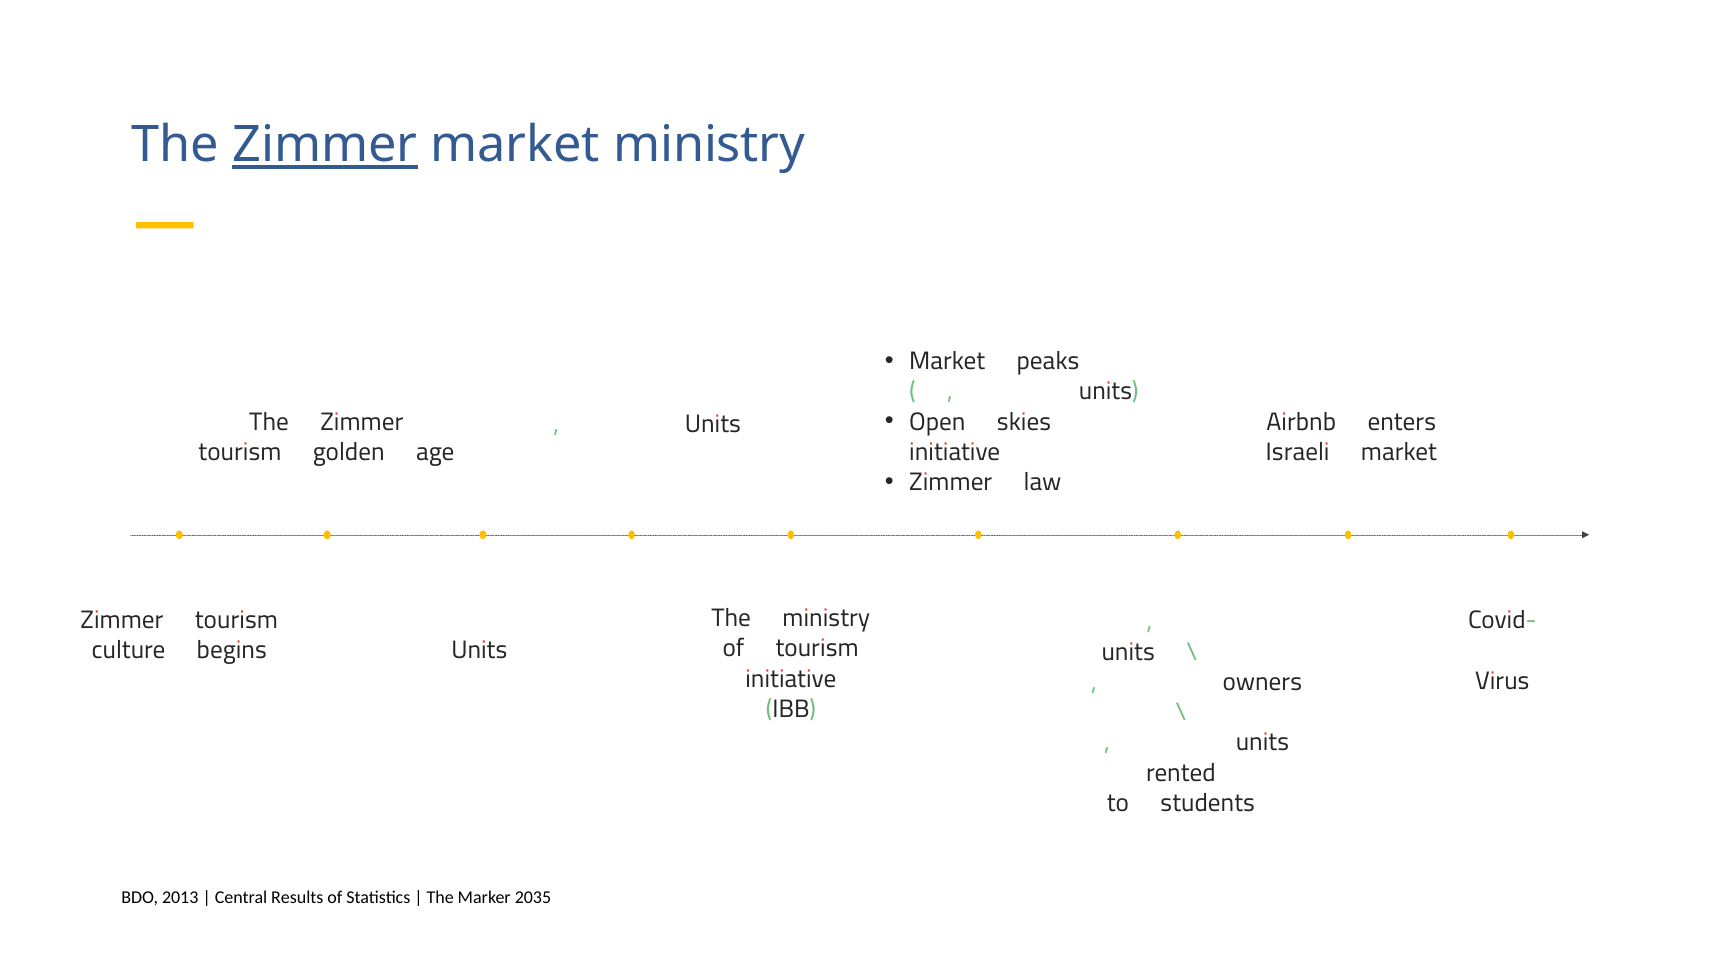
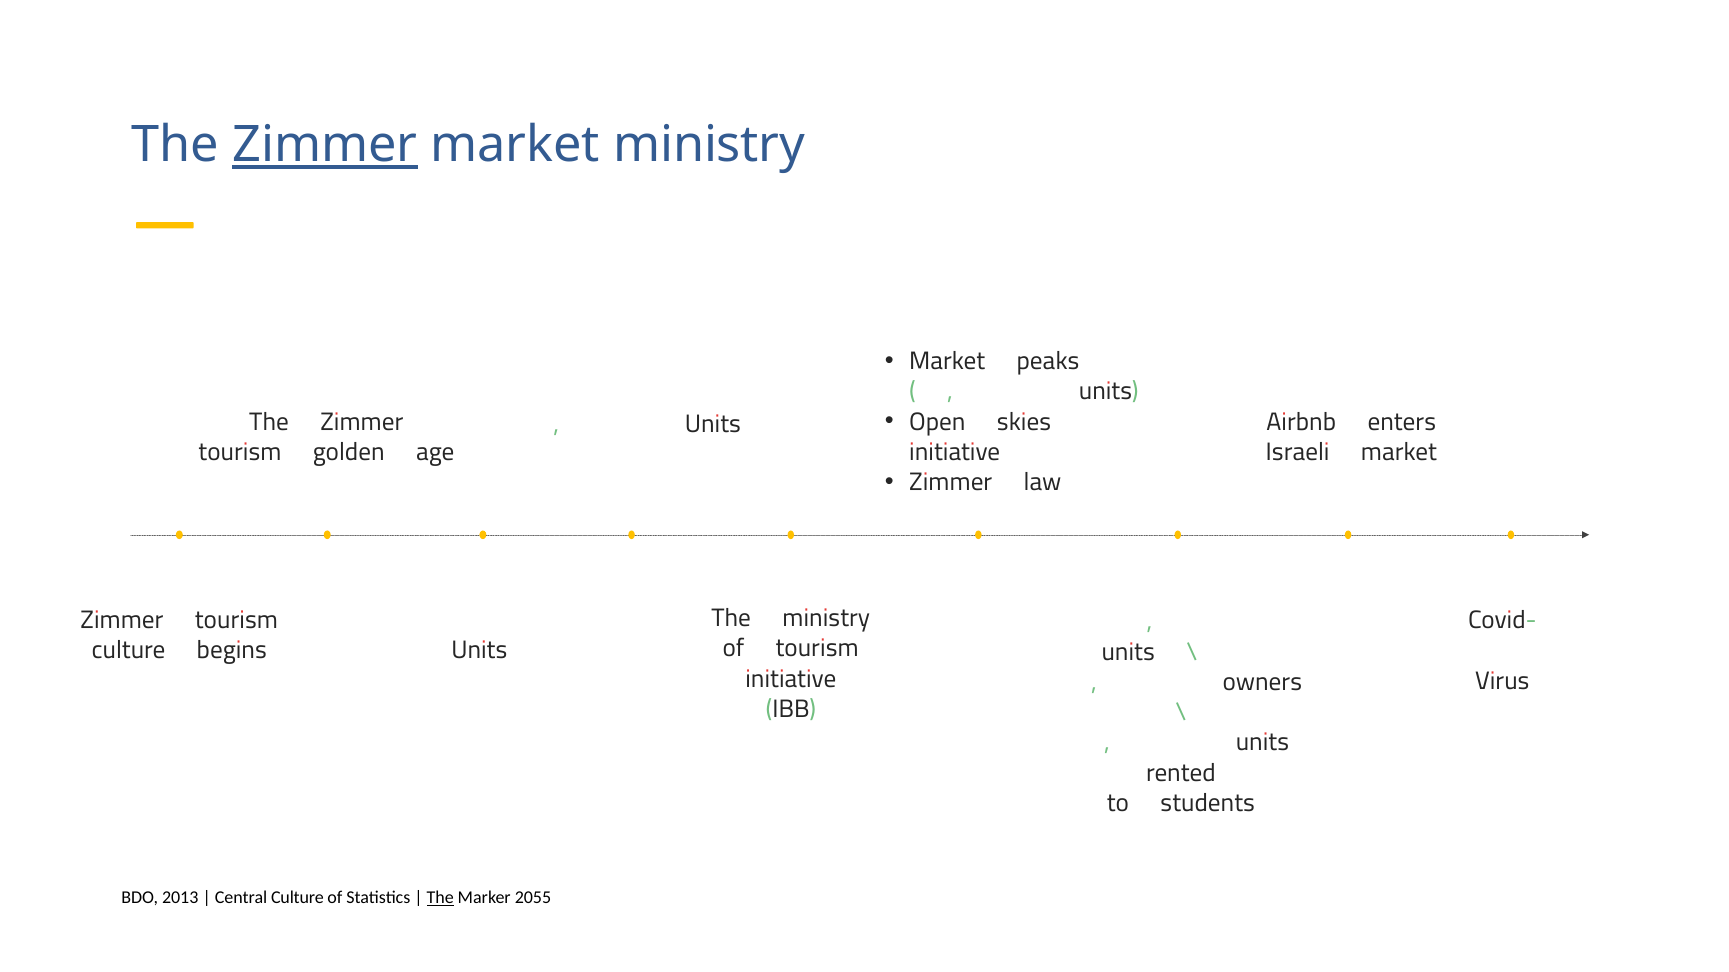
Central Results: Results -> Culture
The at (440, 898) underline: none -> present
2035: 2035 -> 2055
